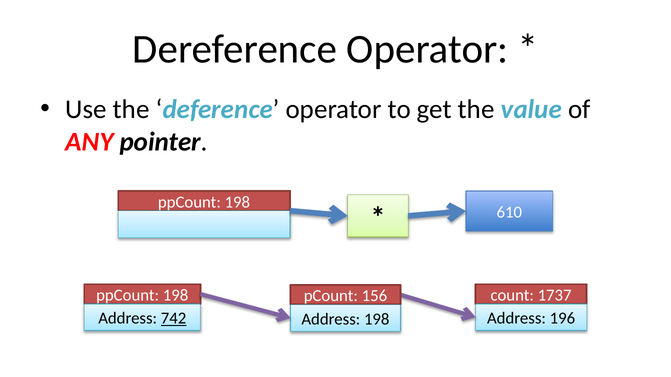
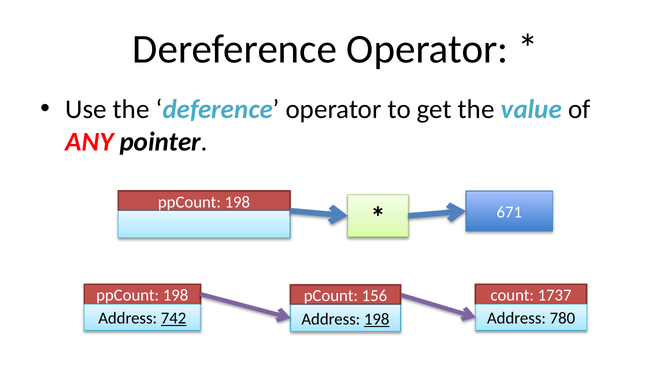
610: 610 -> 671
196: 196 -> 780
198 at (377, 320) underline: none -> present
